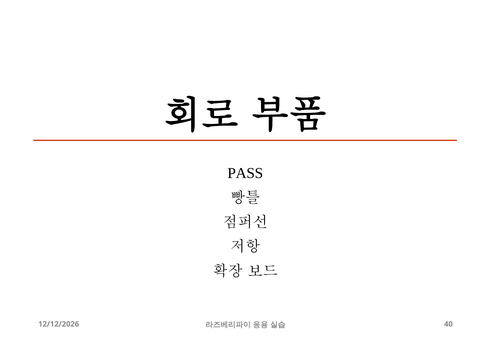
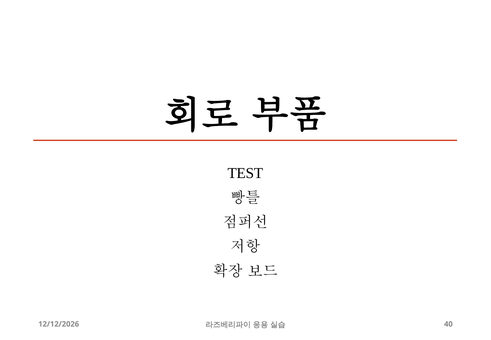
PASS: PASS -> TEST
